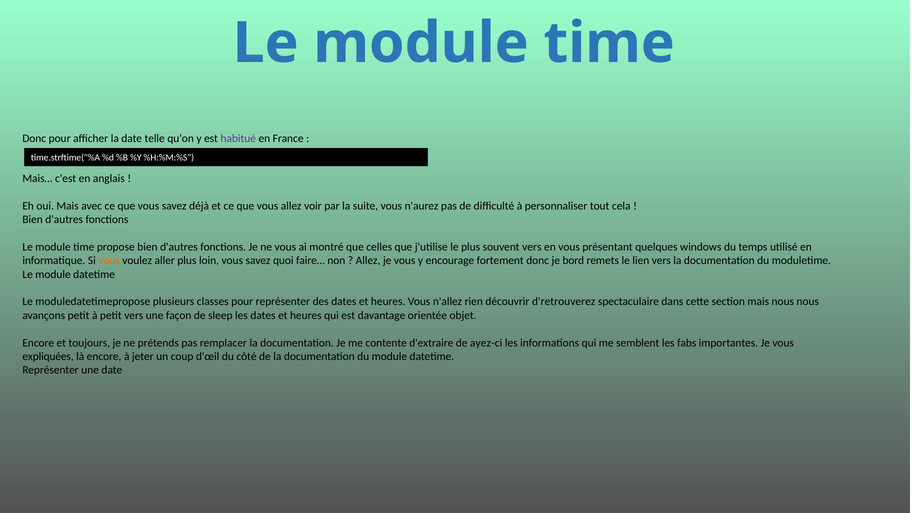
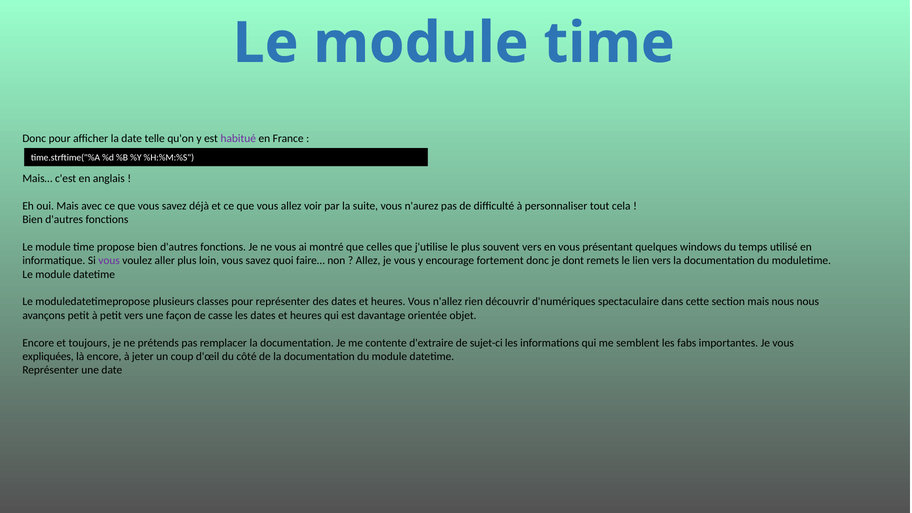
vous at (109, 261) colour: orange -> purple
bord: bord -> dont
d'retrouverez: d'retrouverez -> d'numériques
sleep: sleep -> casse
ayez-ci: ayez-ci -> sujet-ci
